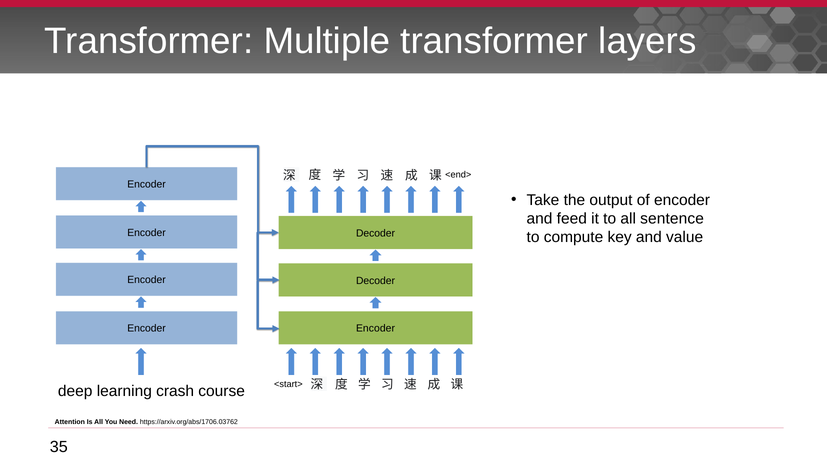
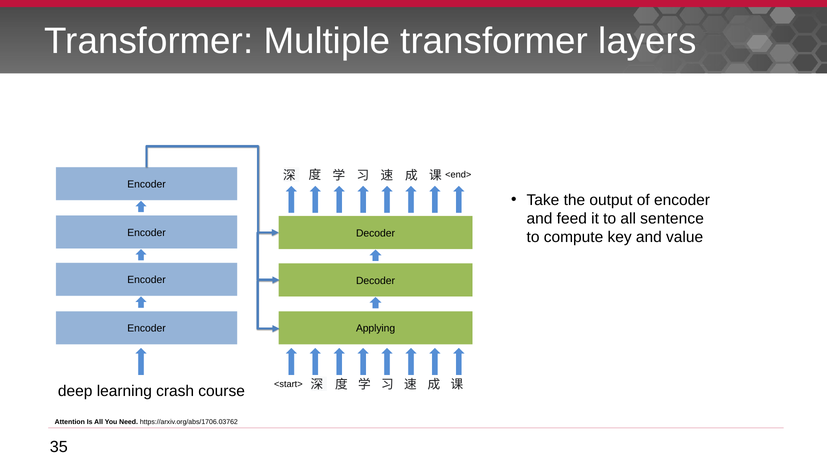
Encoder at (375, 329): Encoder -> Applying
